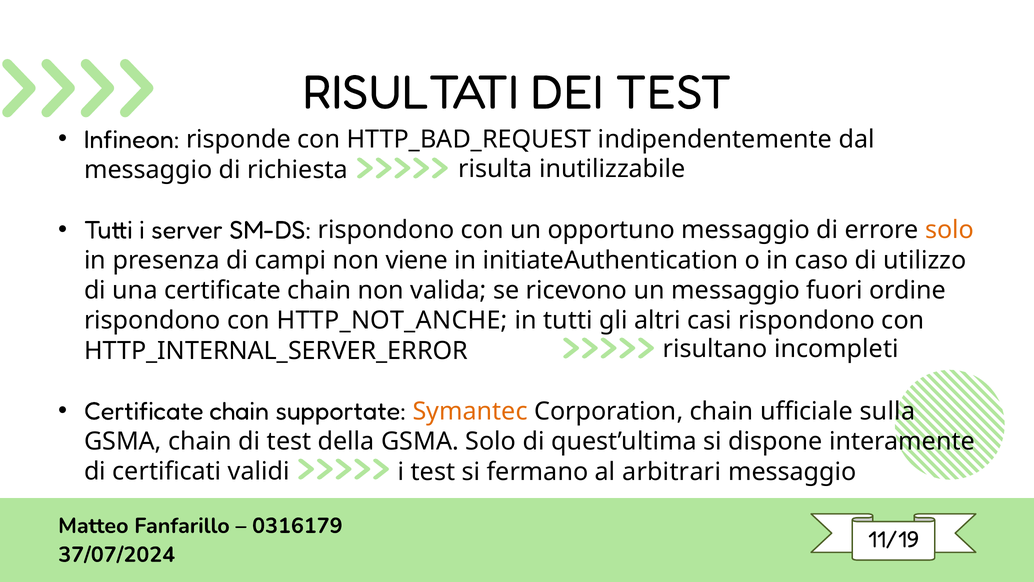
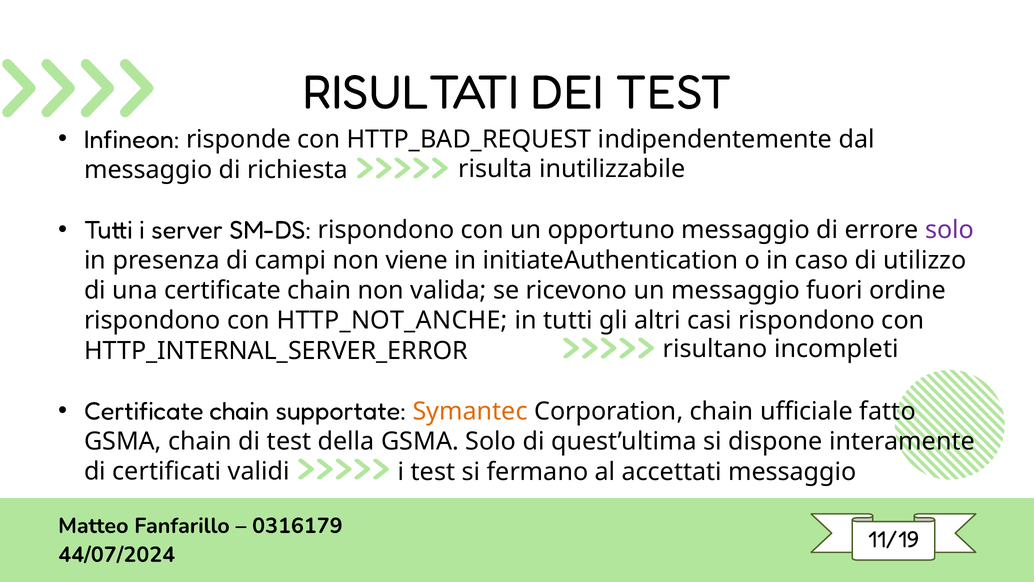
solo at (950, 230) colour: orange -> purple
sulla: sulla -> fatto
arbitrari: arbitrari -> accettati
37/07/2024: 37/07/2024 -> 44/07/2024
